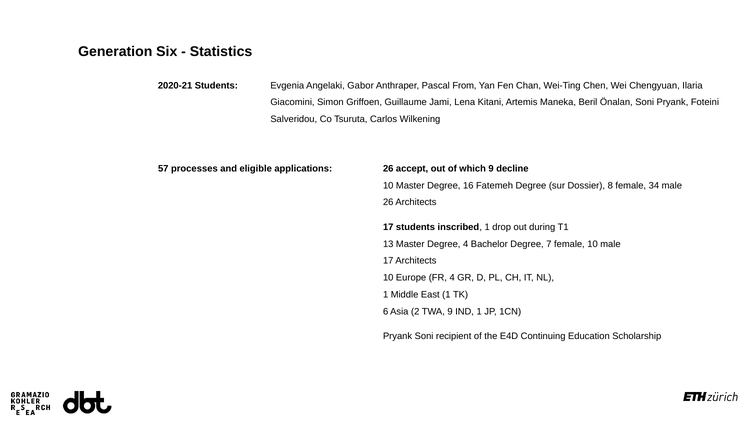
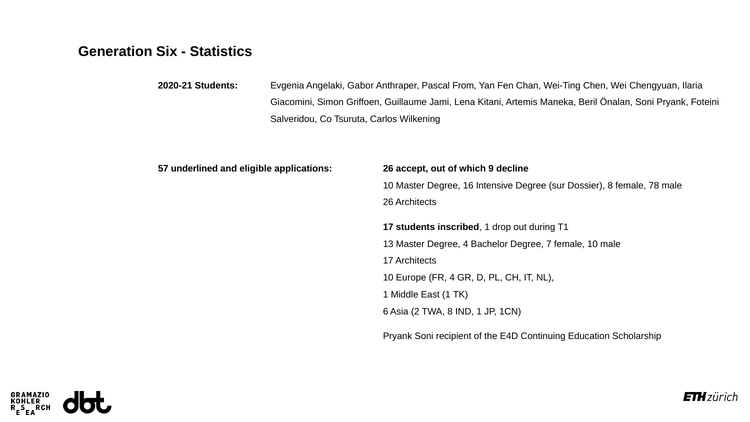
processes: processes -> underlined
Fatemeh: Fatemeh -> Intensive
34: 34 -> 78
TWA 9: 9 -> 8
